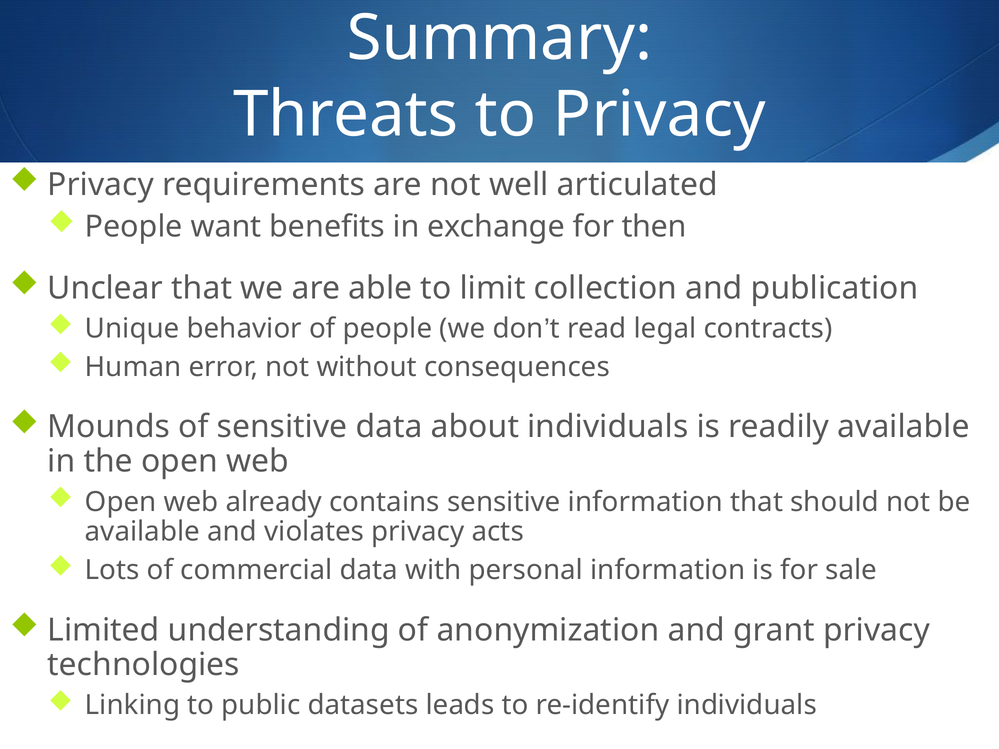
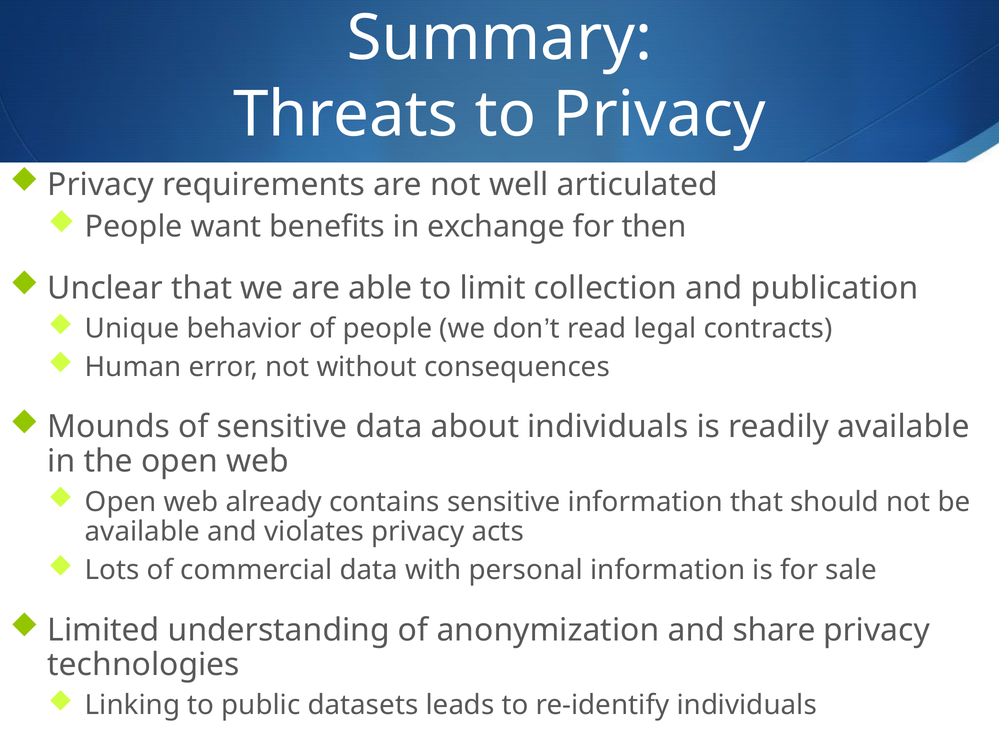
grant: grant -> share
